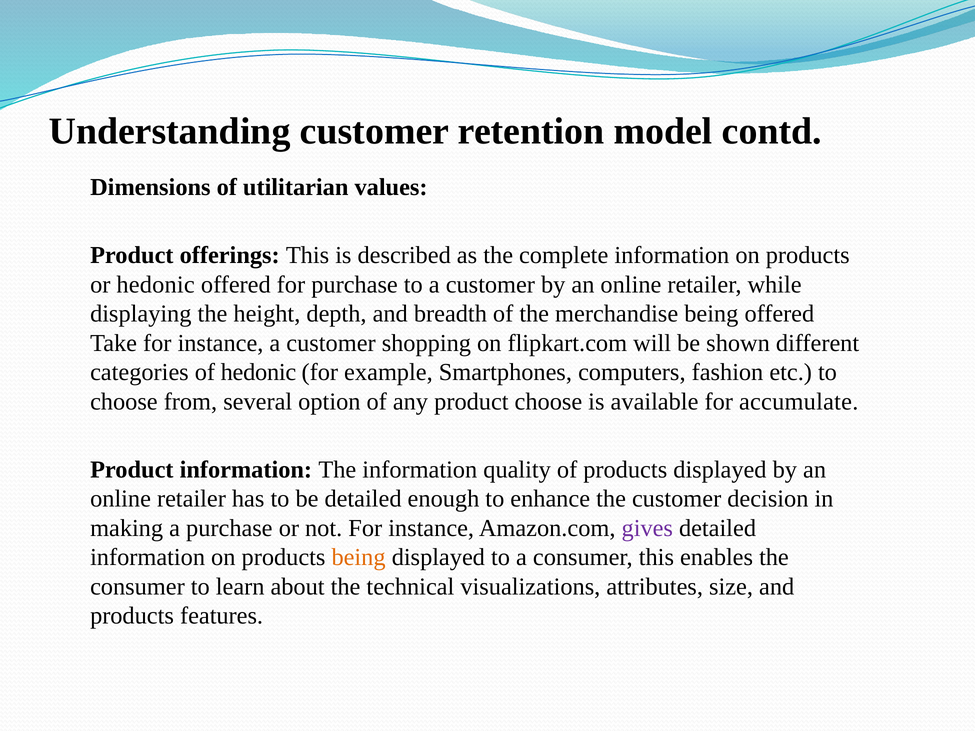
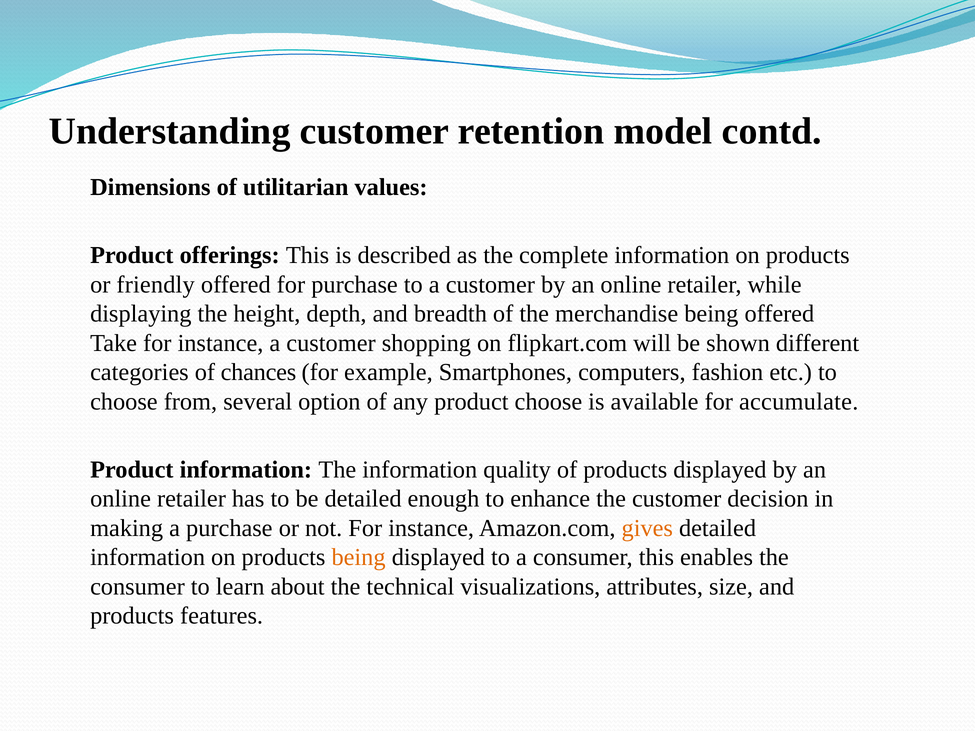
or hedonic: hedonic -> friendly
of hedonic: hedonic -> chances
gives colour: purple -> orange
